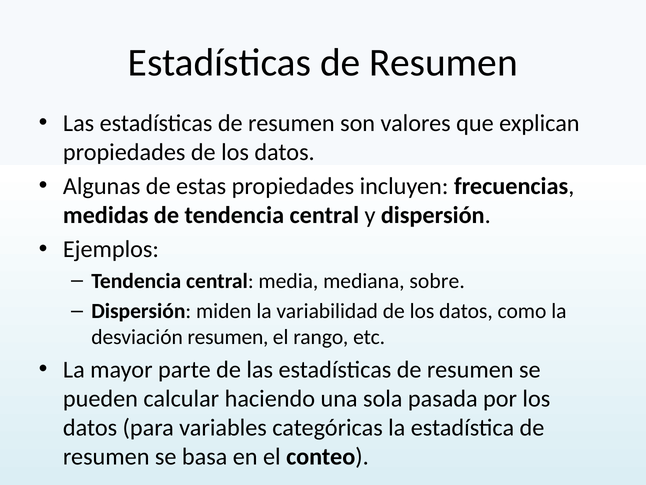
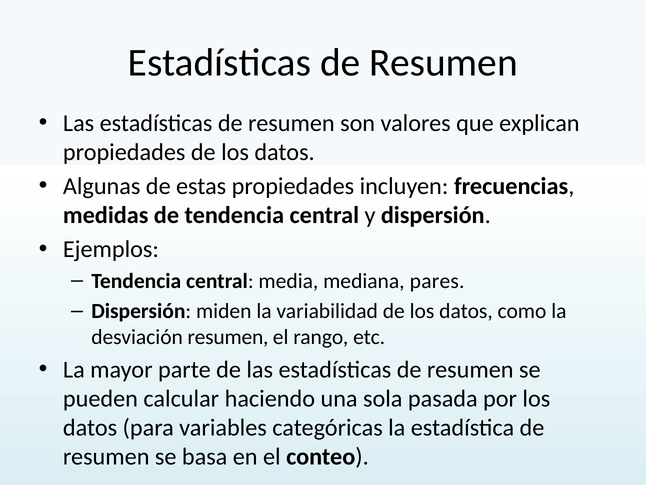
sobre: sobre -> pares
